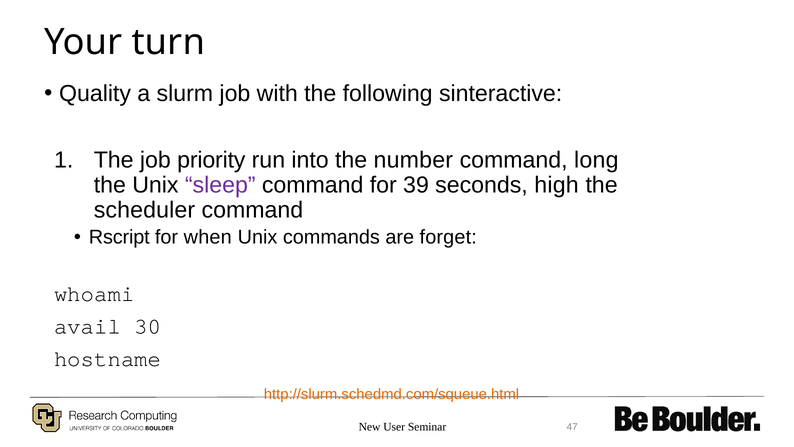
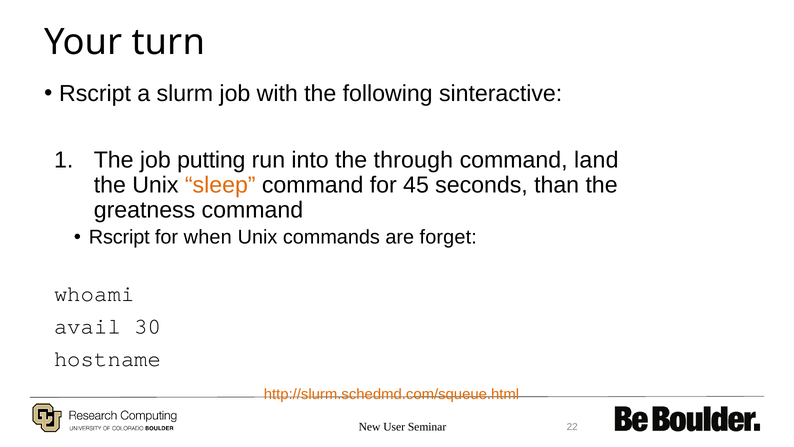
Quality at (95, 93): Quality -> Rscript
priority: priority -> putting
number: number -> through
long: long -> land
sleep colour: purple -> orange
39: 39 -> 45
high: high -> than
scheduler: scheduler -> greatness
47: 47 -> 22
